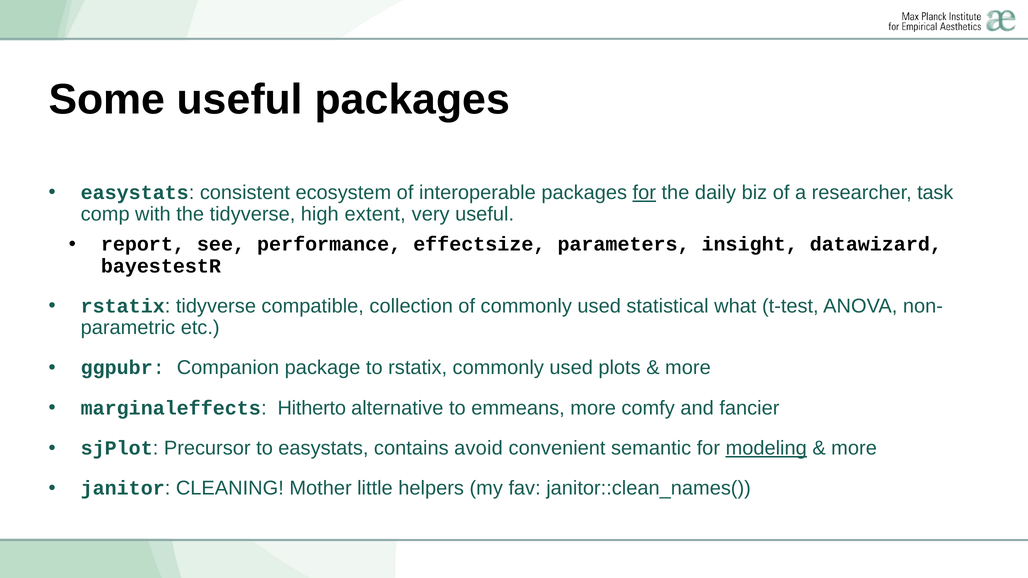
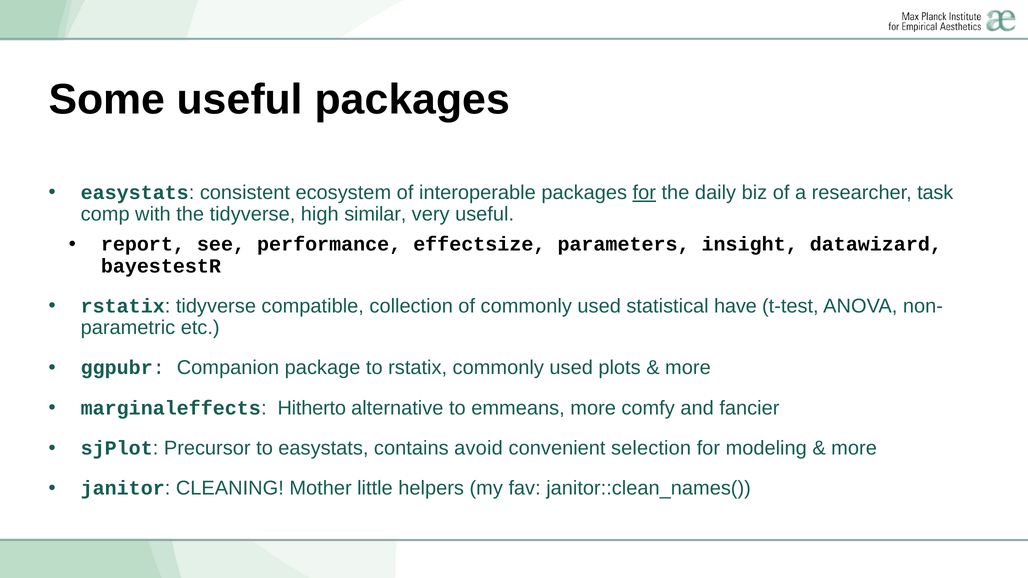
extent: extent -> similar
what: what -> have
semantic: semantic -> selection
modeling underline: present -> none
